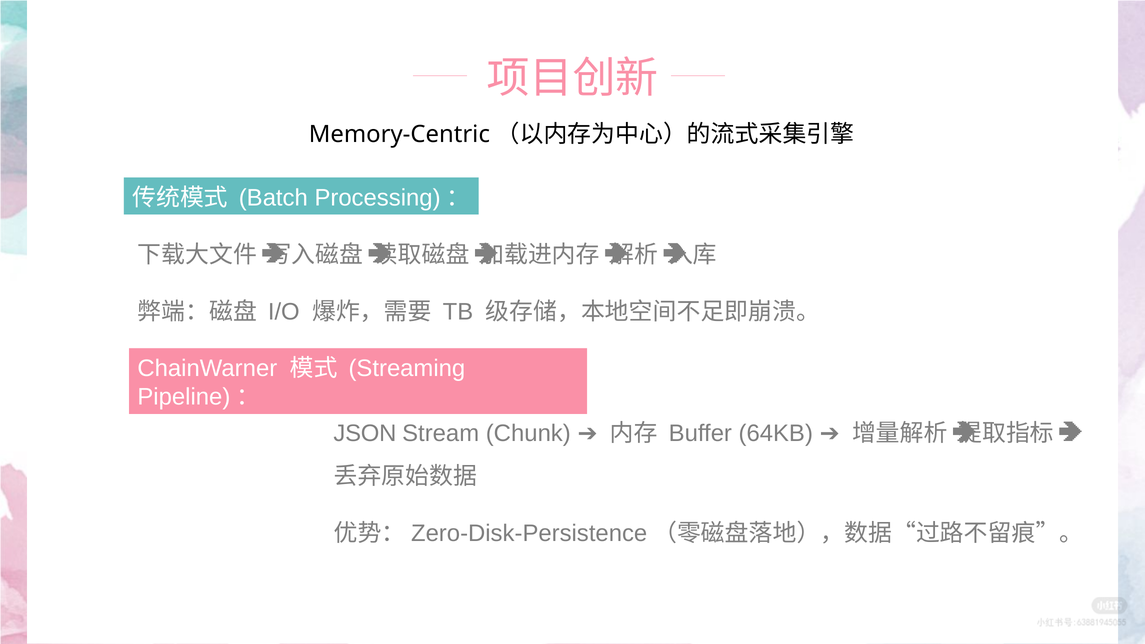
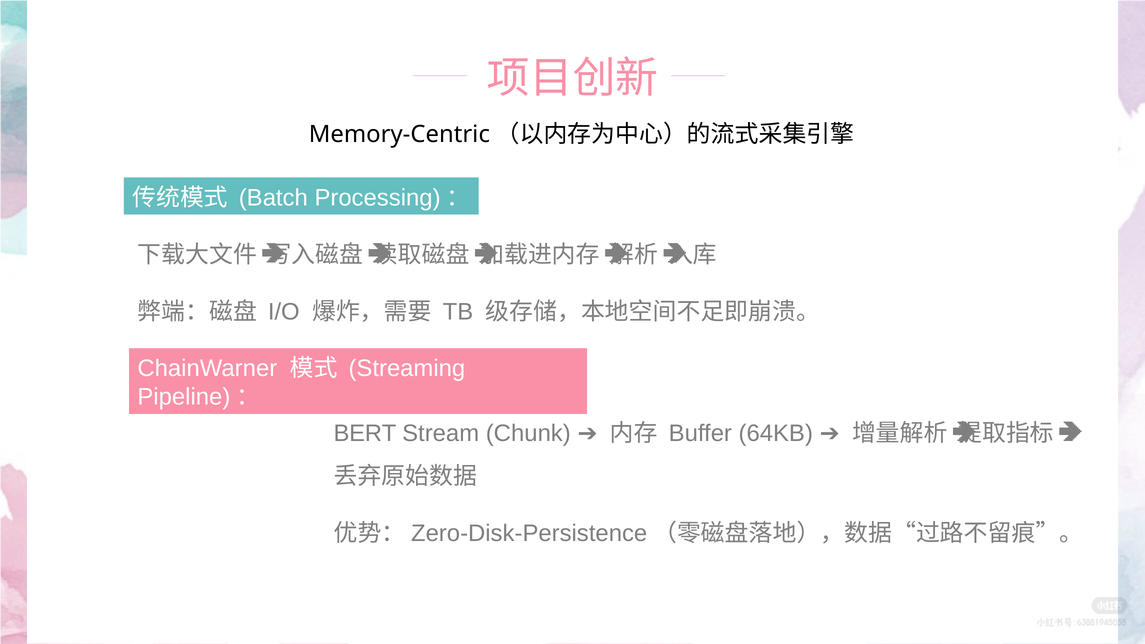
JSON: JSON -> BERT
